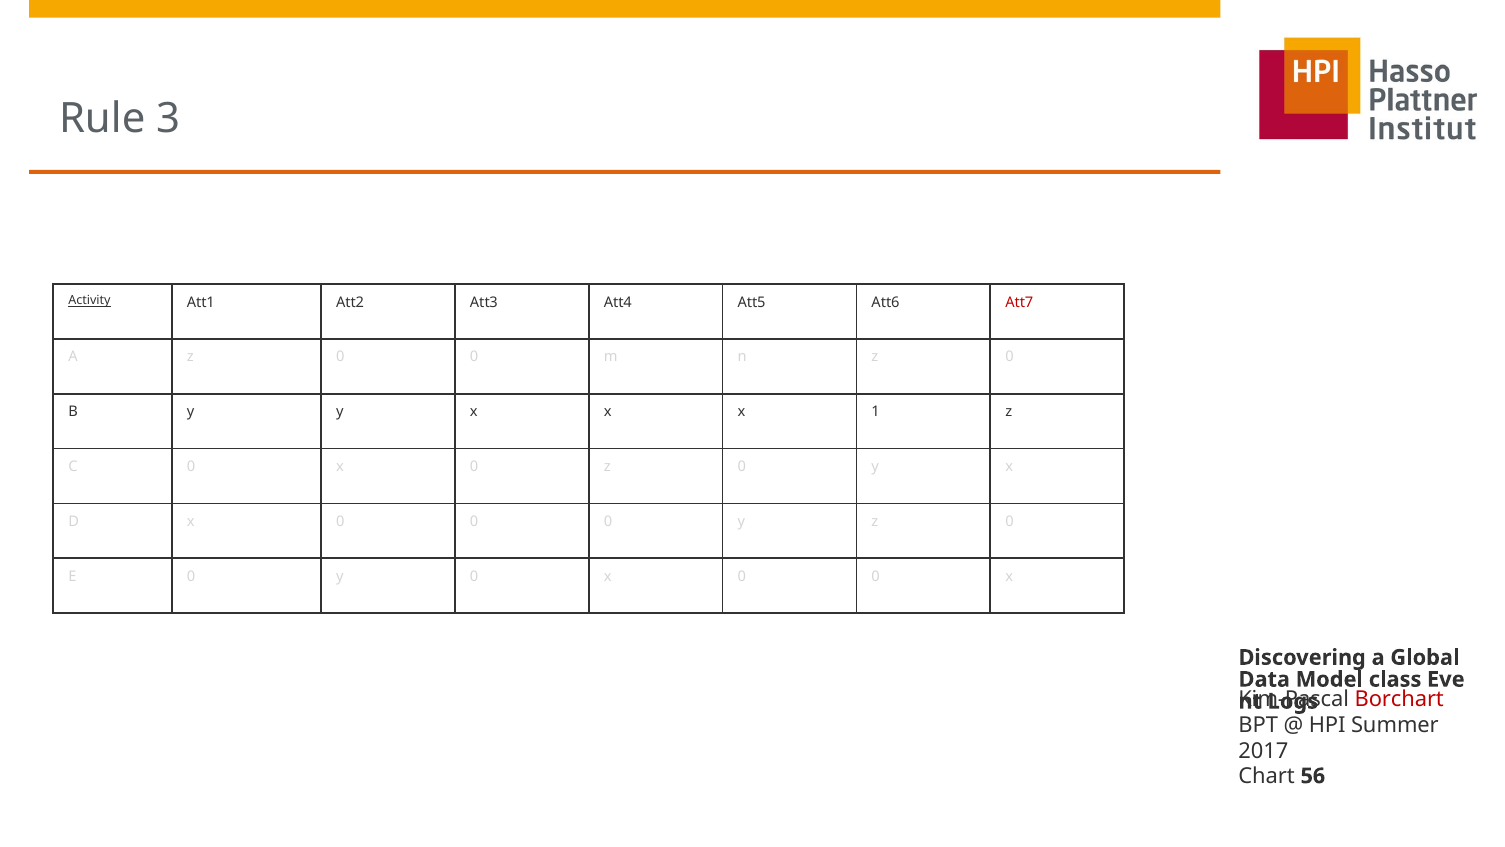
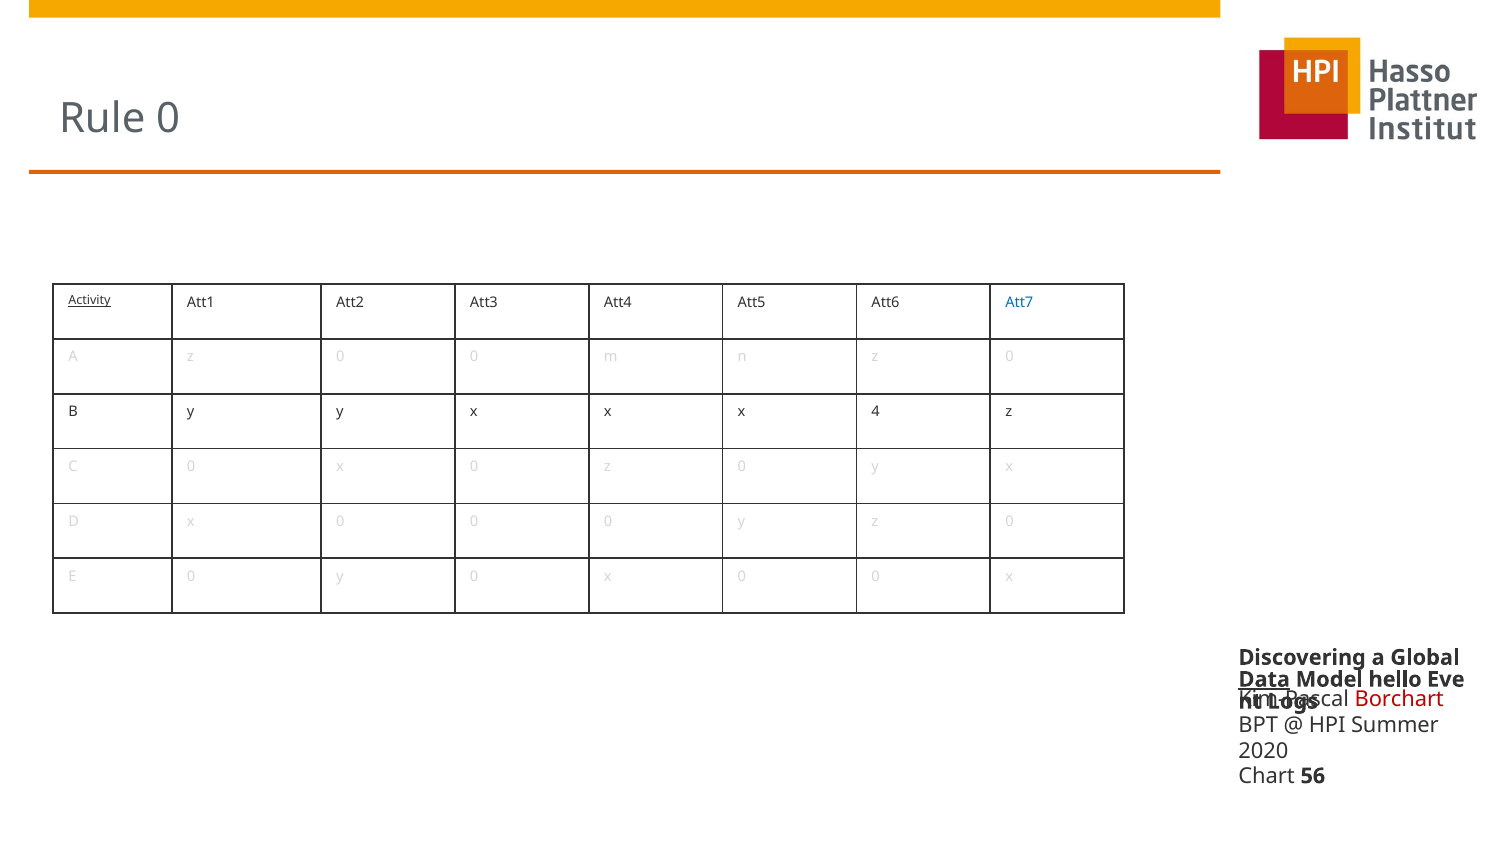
Rule 3: 3 -> 0
Att7 colour: red -> blue
1: 1 -> 4
Data underline: none -> present
class: class -> hello
2017: 2017 -> 2020
